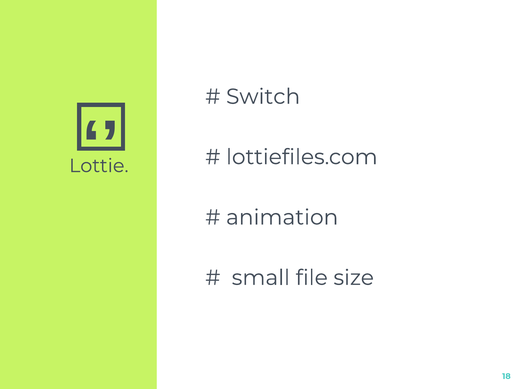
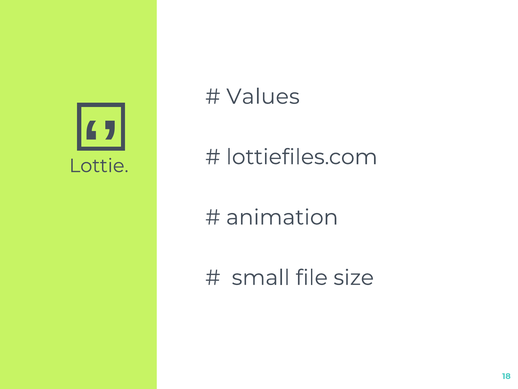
Switch: Switch -> Values
